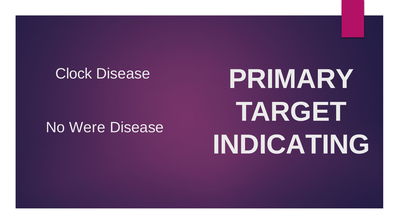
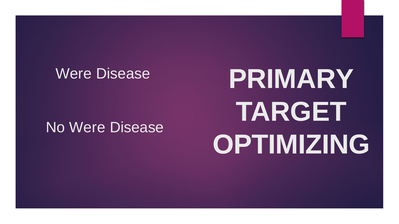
Clock at (74, 74): Clock -> Were
INDICATING: INDICATING -> OPTIMIZING
